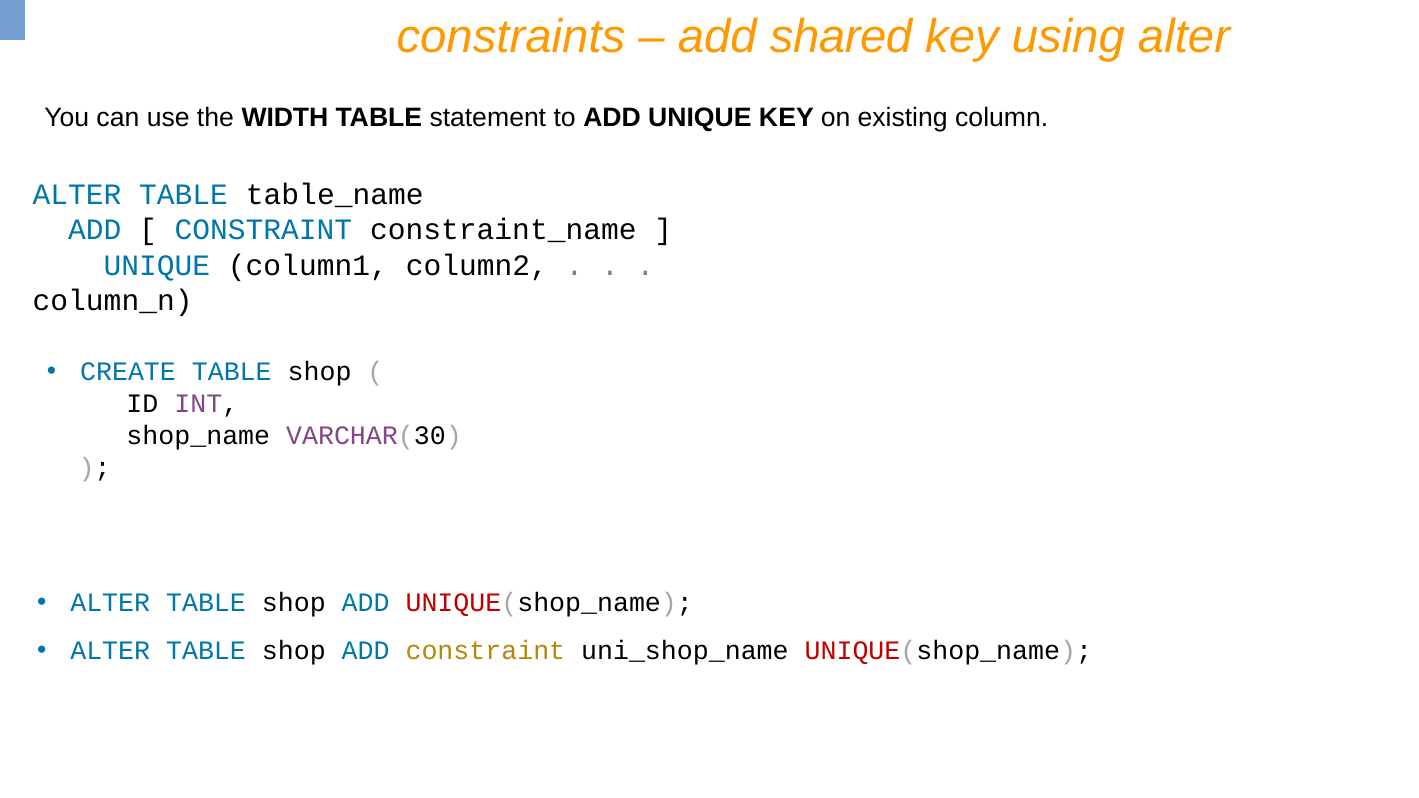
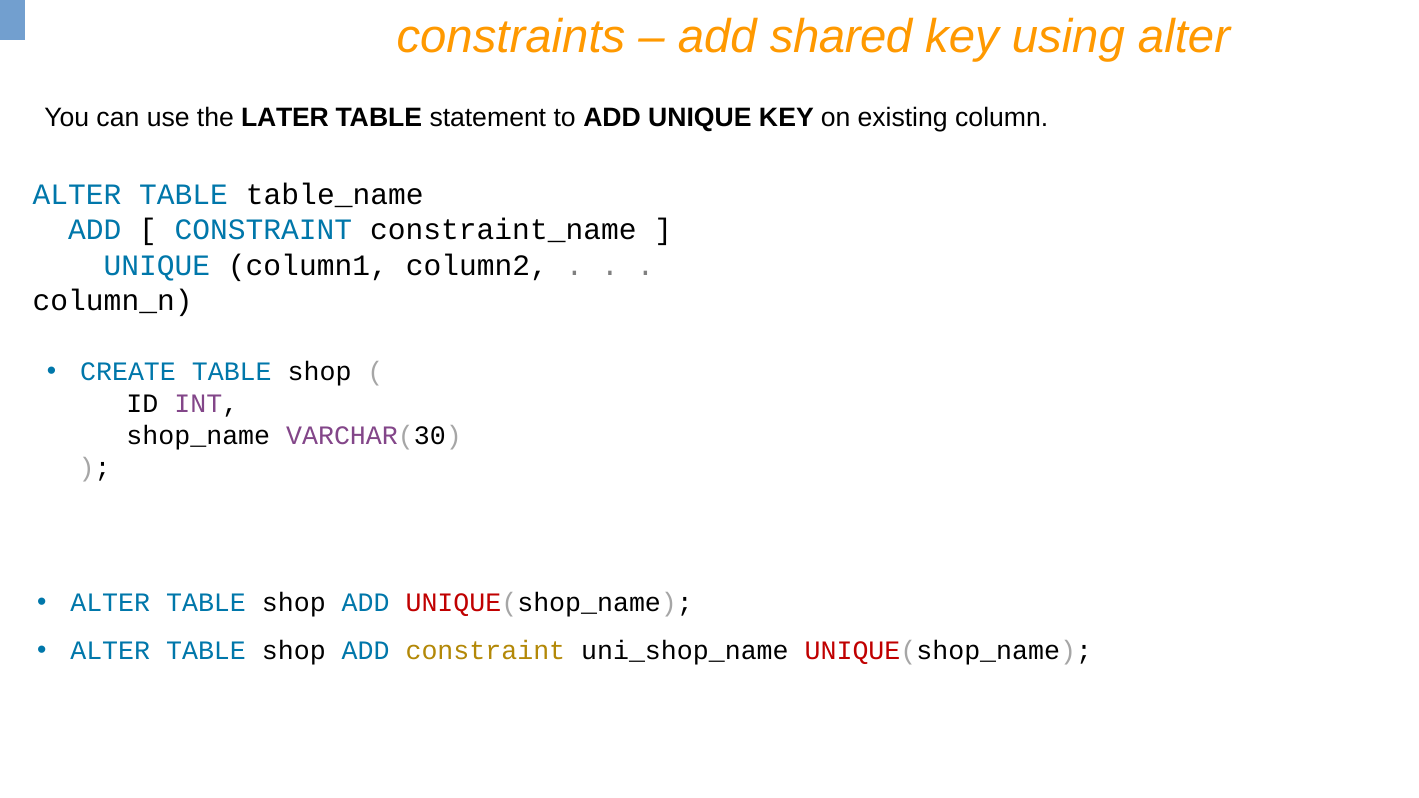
WIDTH: WIDTH -> LATER
